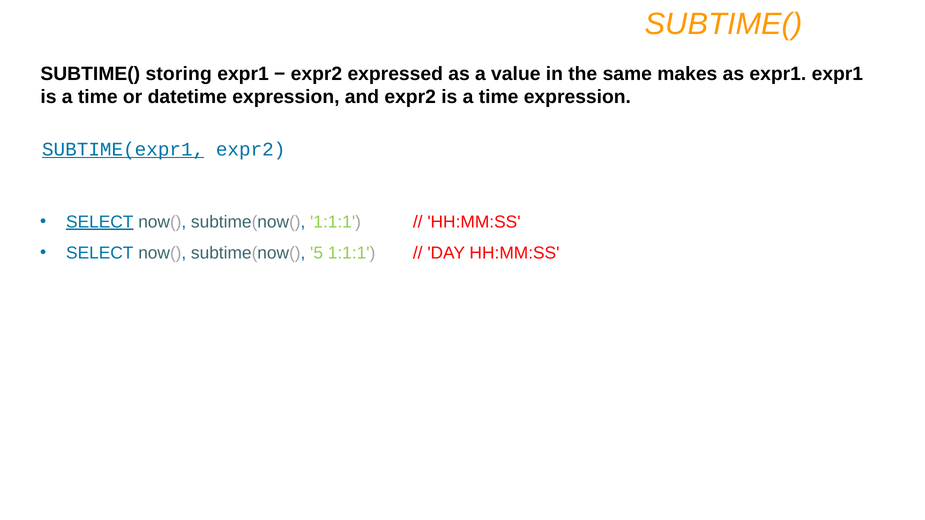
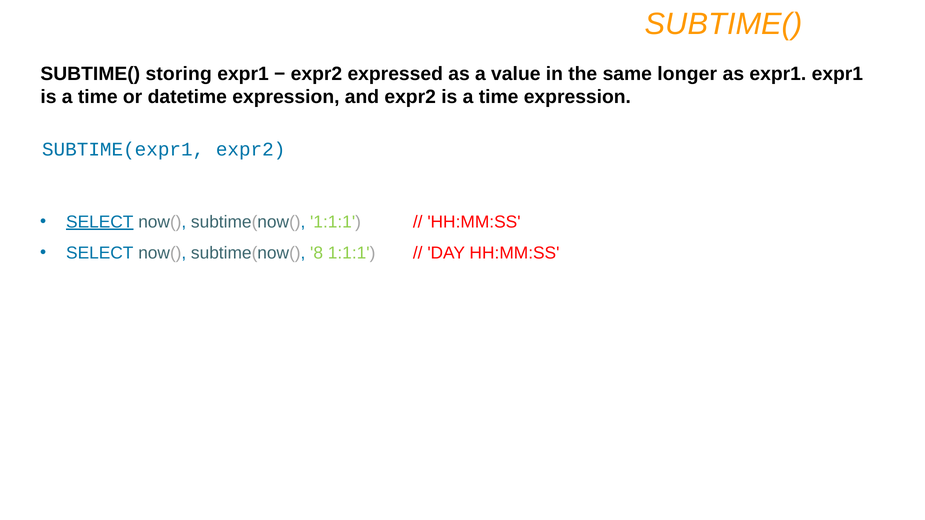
makes: makes -> longer
SUBTIME(expr1 underline: present -> none
5: 5 -> 8
